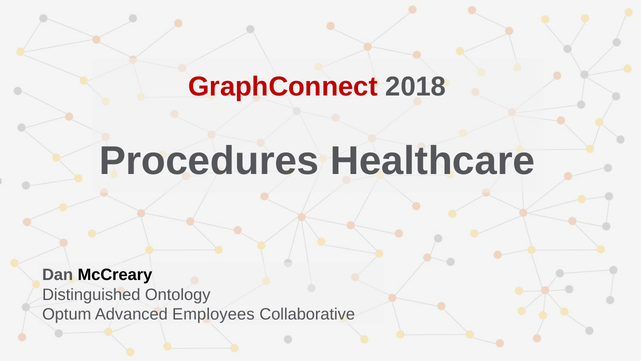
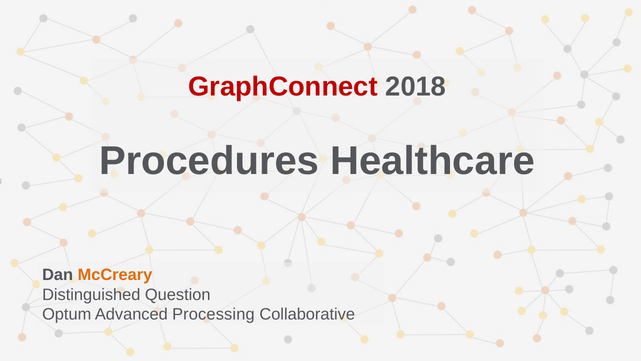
McCreary colour: black -> orange
Ontology: Ontology -> Question
Employees: Employees -> Processing
